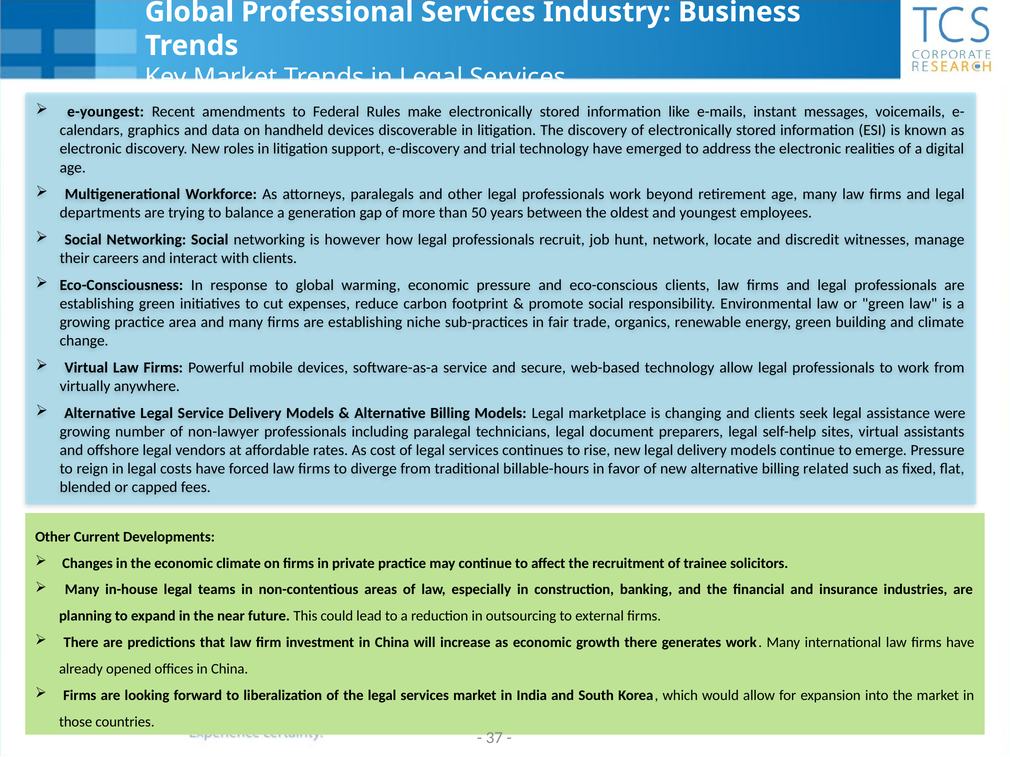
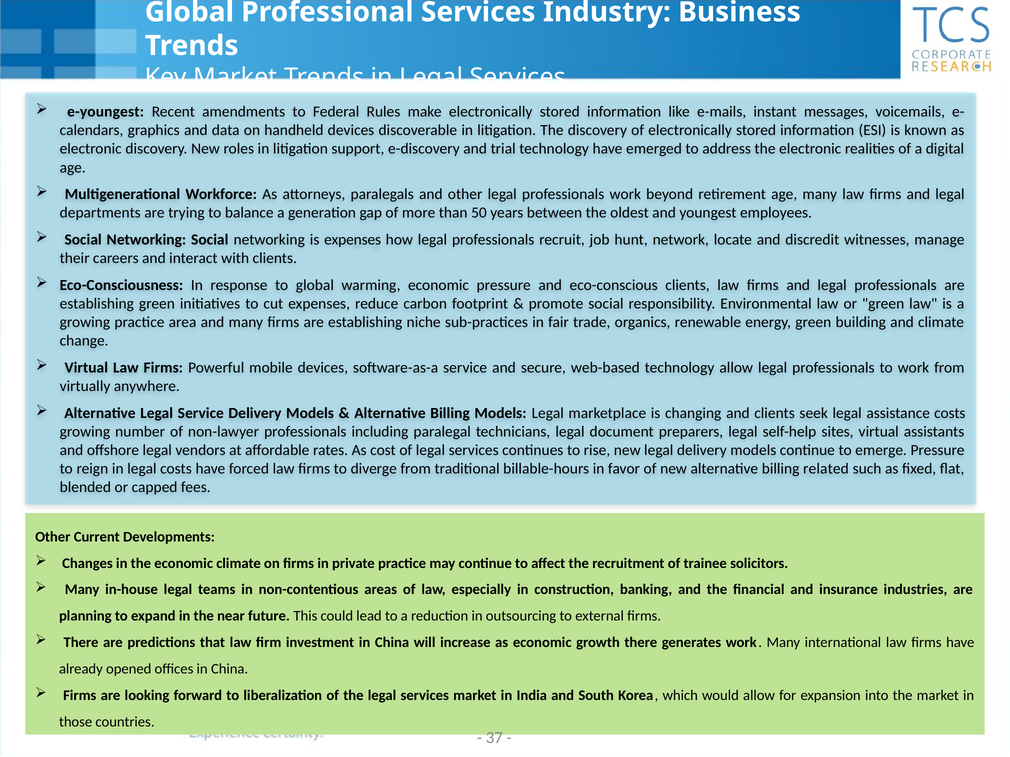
is however: however -> expenses
assistance were: were -> costs
